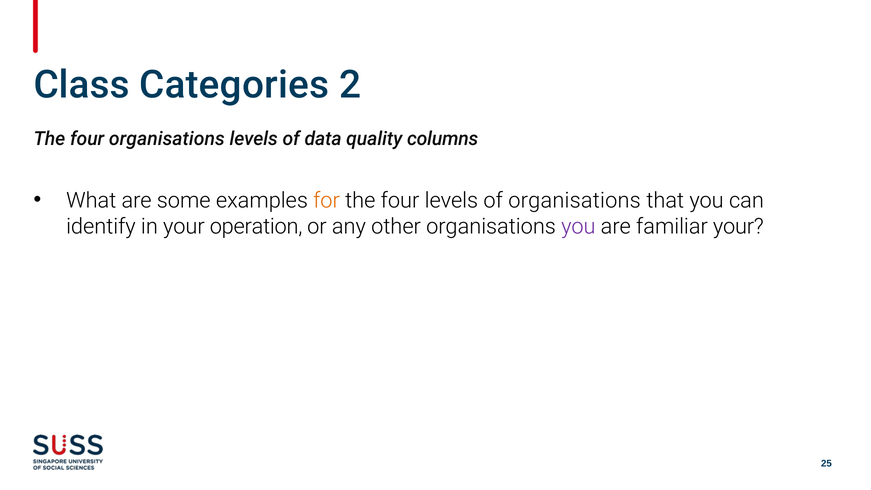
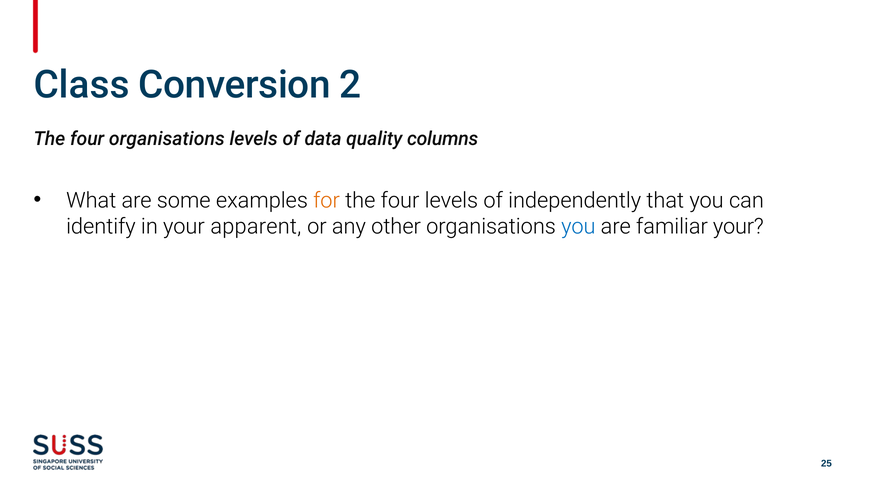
Categories: Categories -> Conversion
of organisations: organisations -> independently
operation: operation -> apparent
you at (578, 227) colour: purple -> blue
